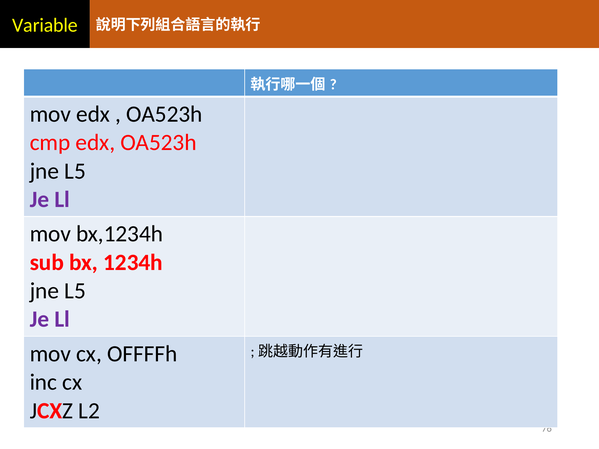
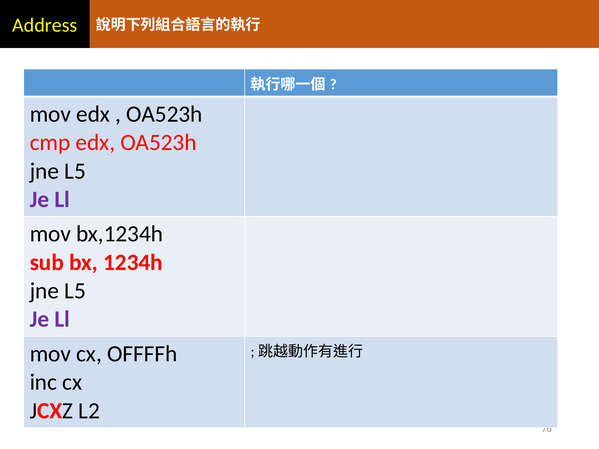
Variable: Variable -> Address
